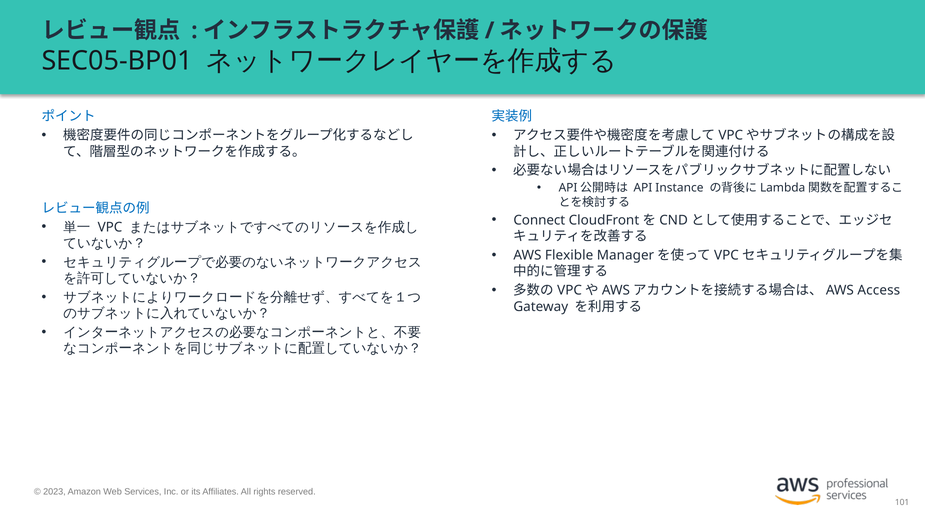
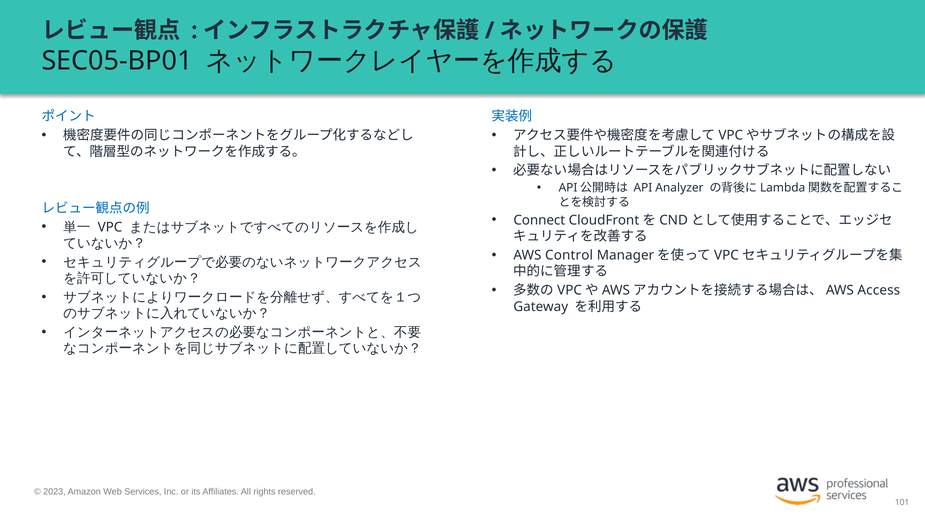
Instance: Instance -> Analyzer
Flexible: Flexible -> Control
